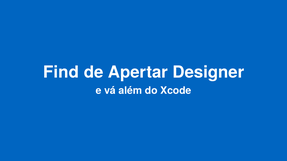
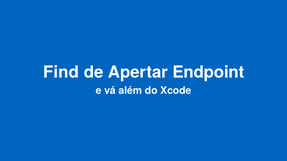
Designer: Designer -> Endpoint
